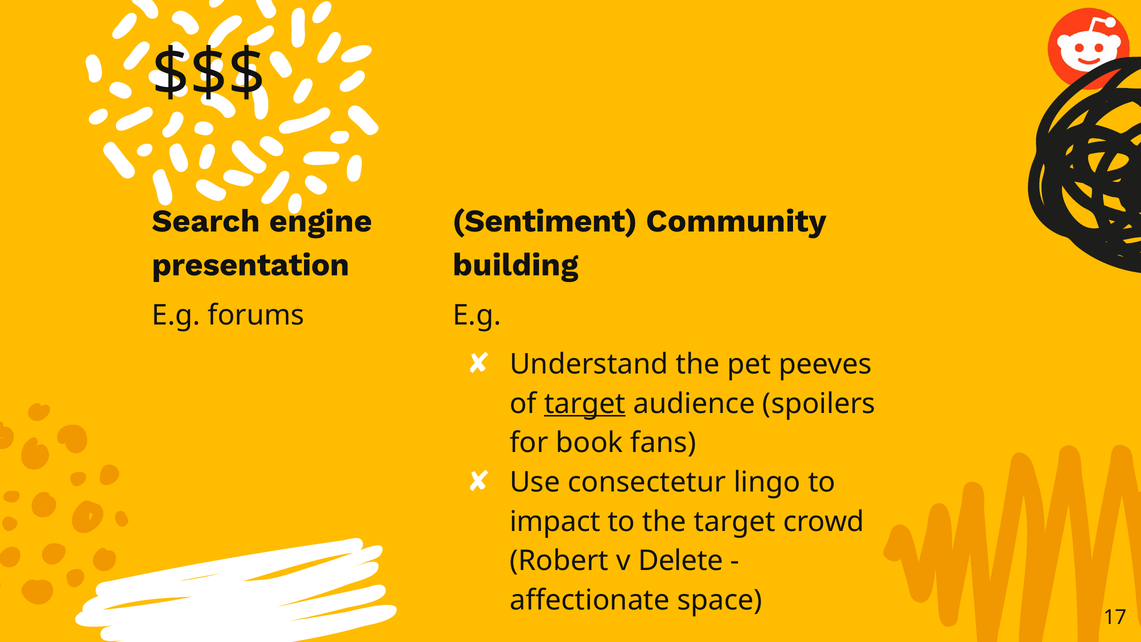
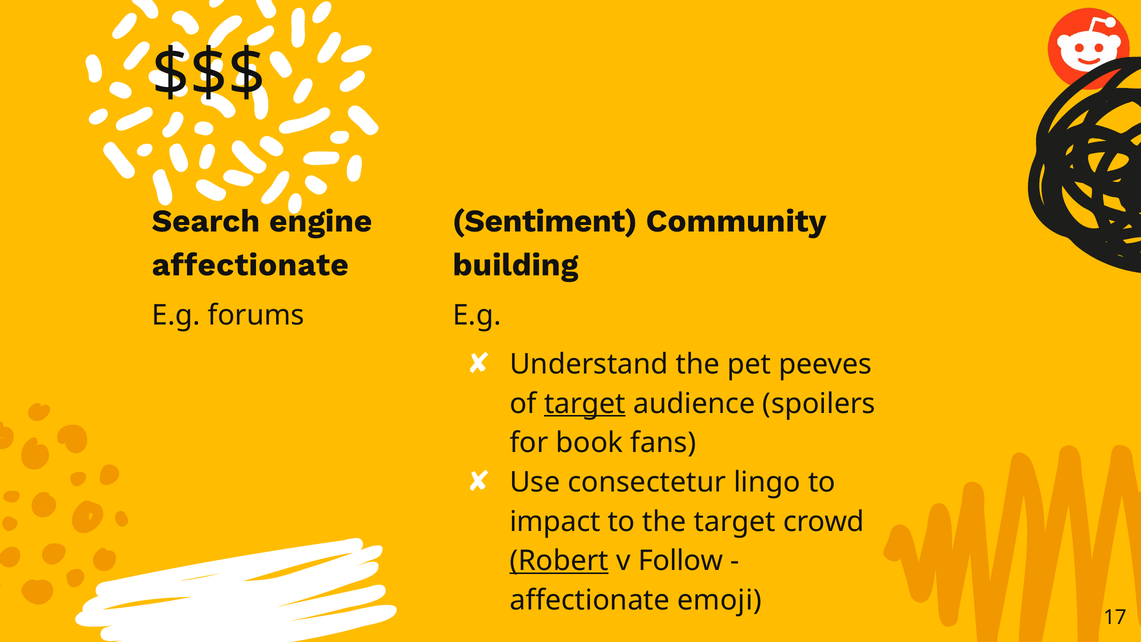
presentation at (251, 265): presentation -> affectionate
Robert underline: none -> present
Delete: Delete -> Follow
space: space -> emoji
